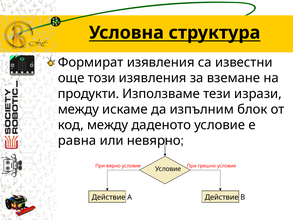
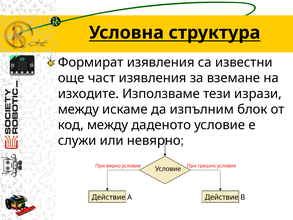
този: този -> част
продукти: продукти -> изходите
равна: равна -> служи
